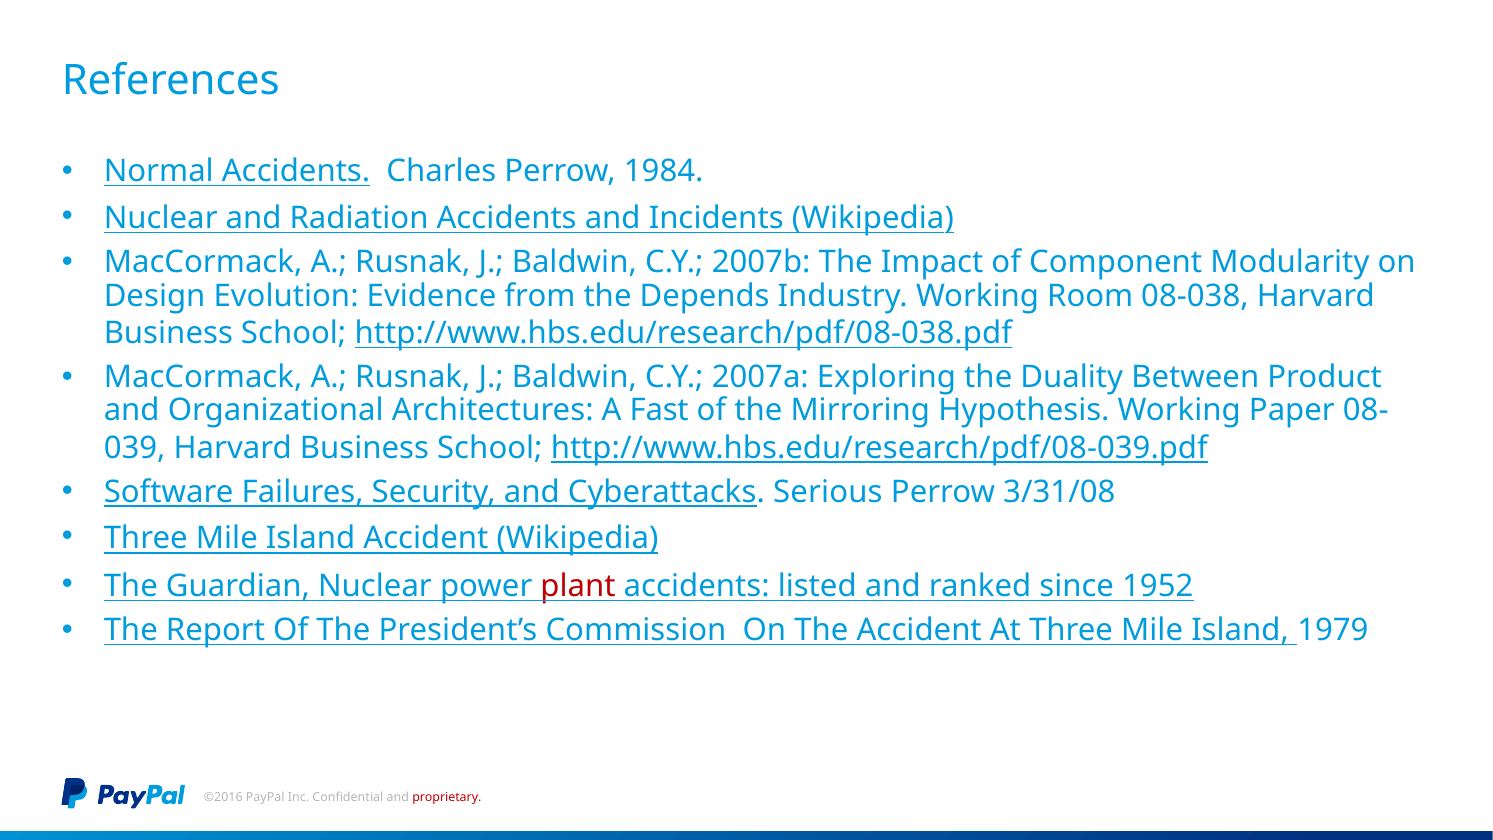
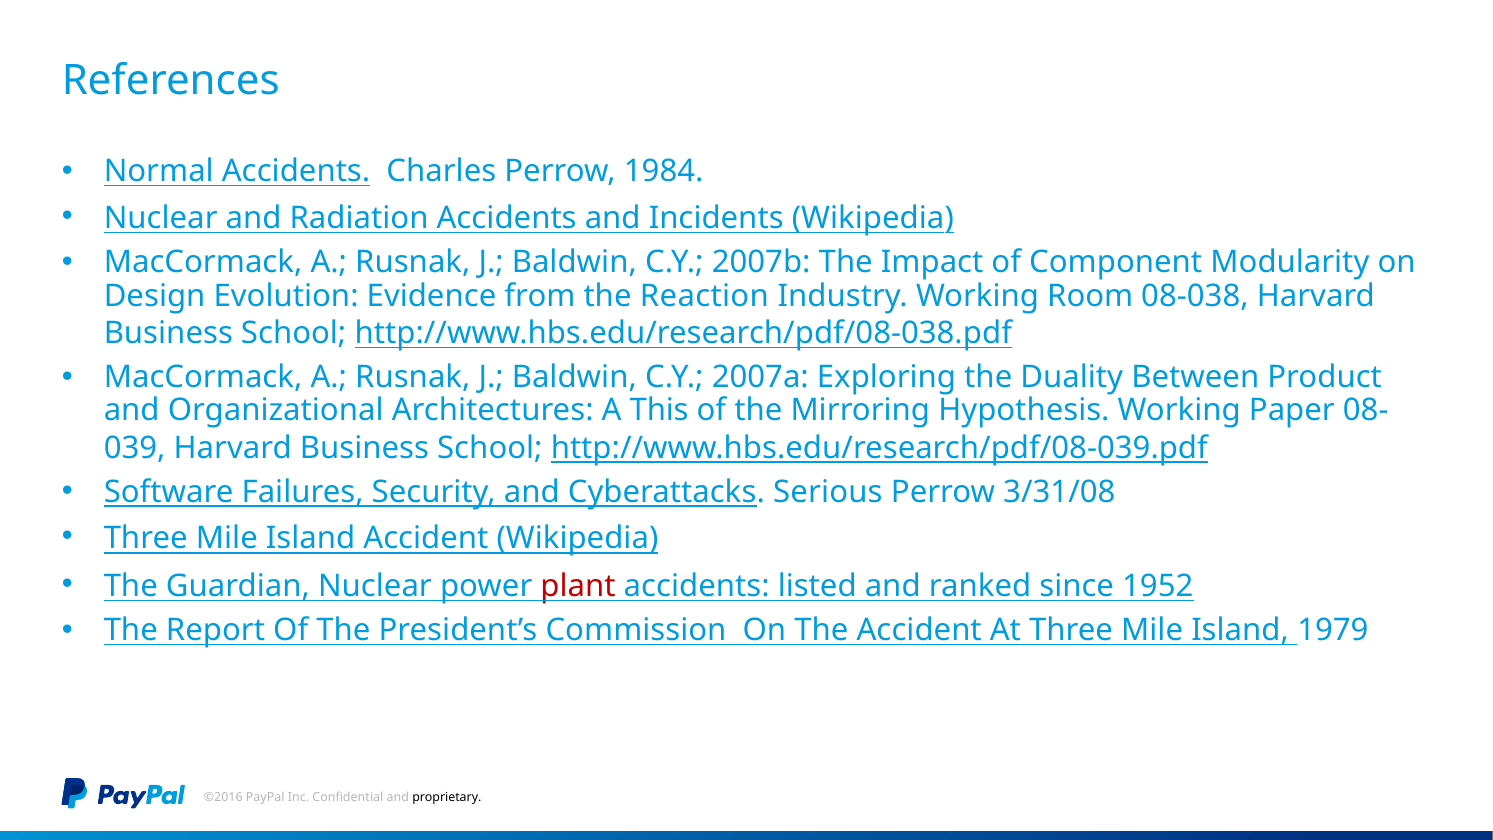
Depends: Depends -> Reaction
Fast: Fast -> This
proprietary colour: red -> black
